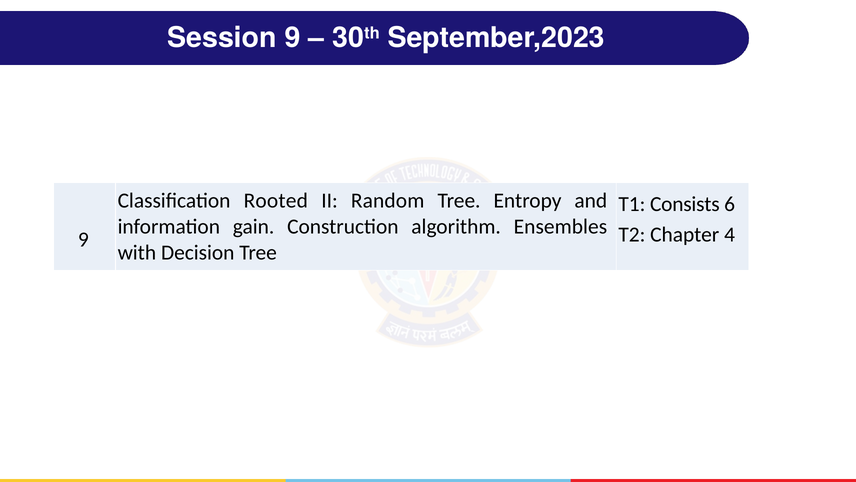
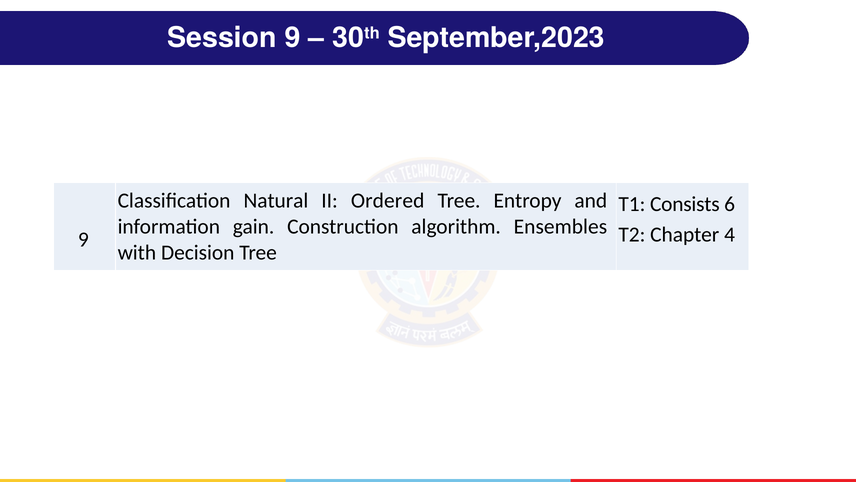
Rooted: Rooted -> Natural
Random: Random -> Ordered
